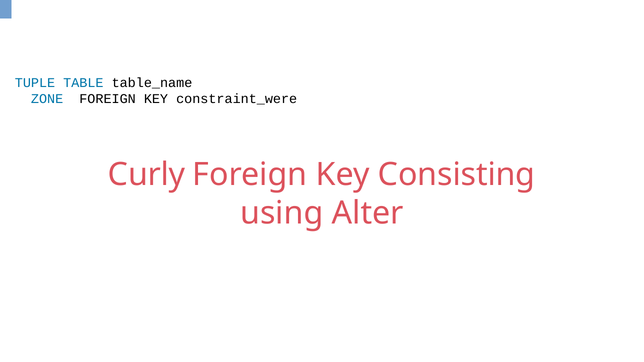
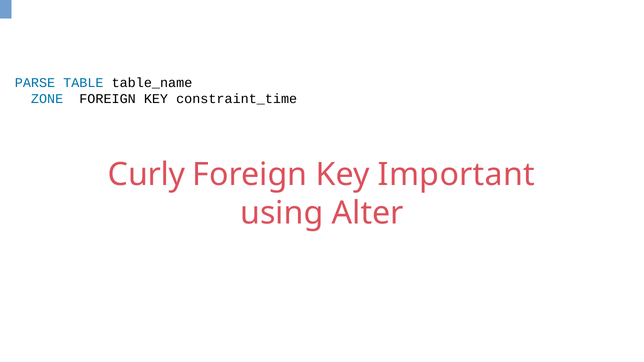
TUPLE: TUPLE -> PARSE
constraint_were: constraint_were -> constraint_time
Consisting: Consisting -> Important
